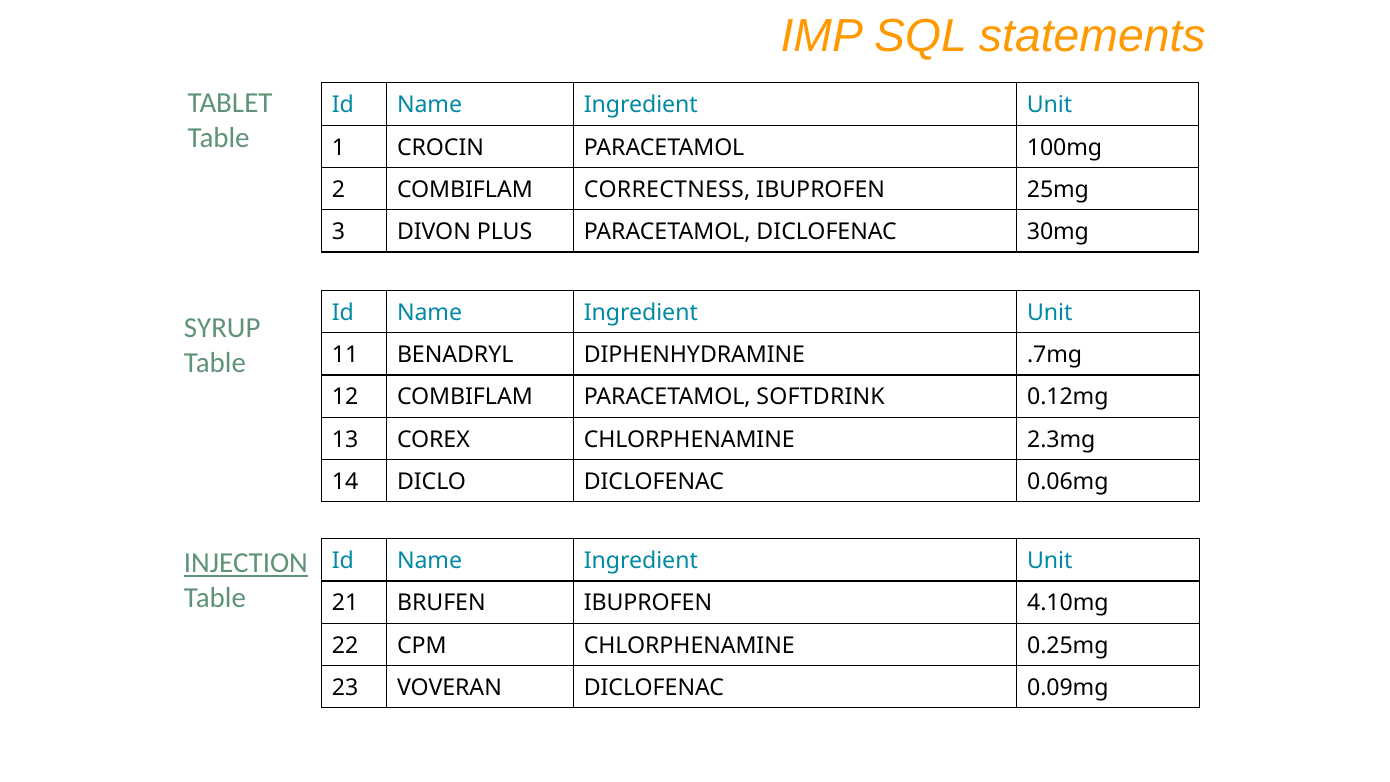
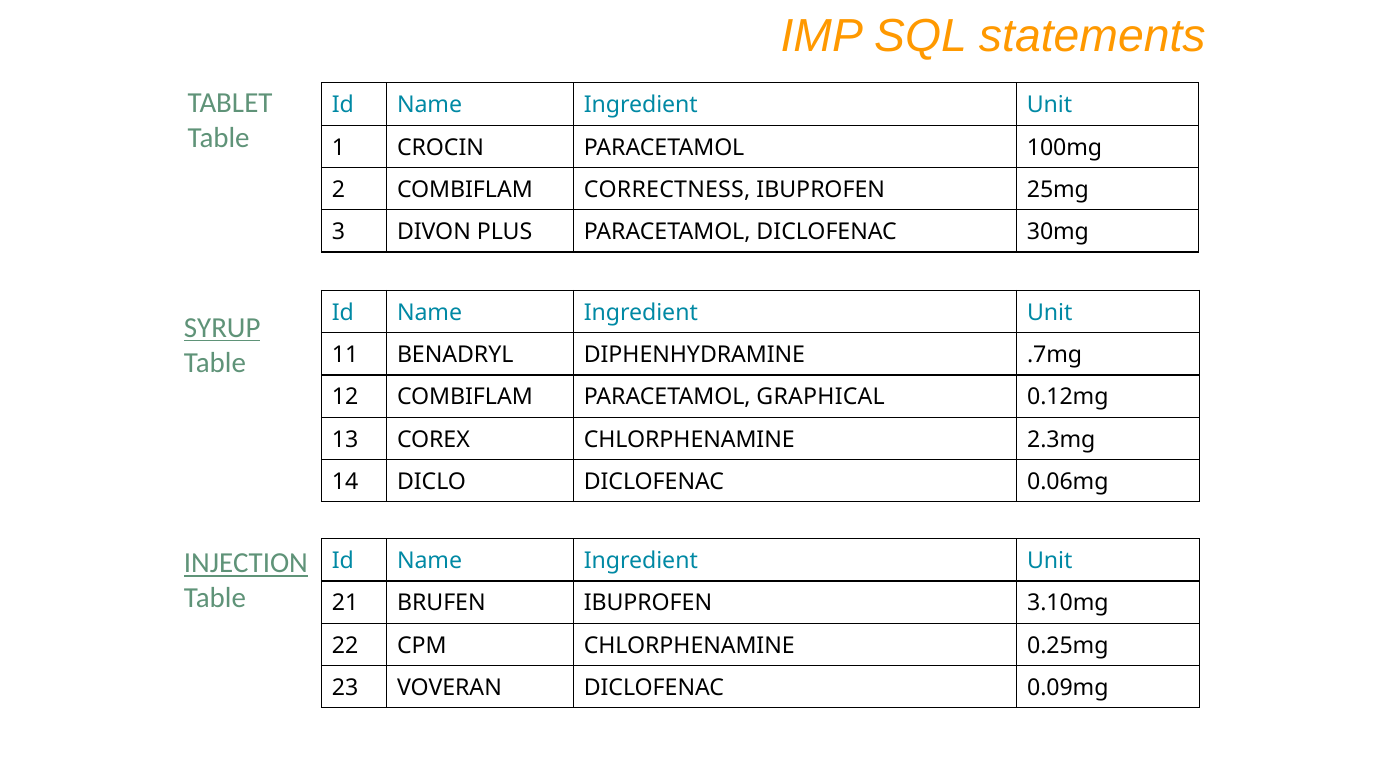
SYRUP underline: none -> present
SOFTDRINK: SOFTDRINK -> GRAPHICAL
4.10mg: 4.10mg -> 3.10mg
